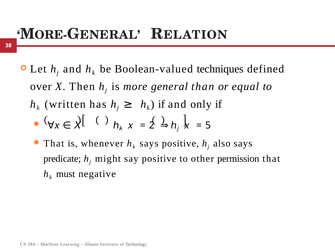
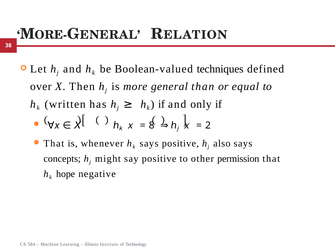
2: 2 -> 8
5: 5 -> 2
predicate: predicate -> concepts
must: must -> hope
